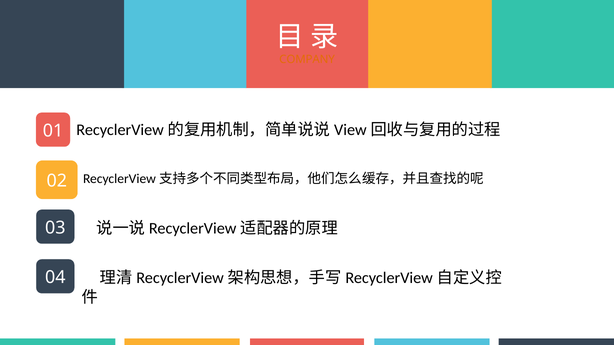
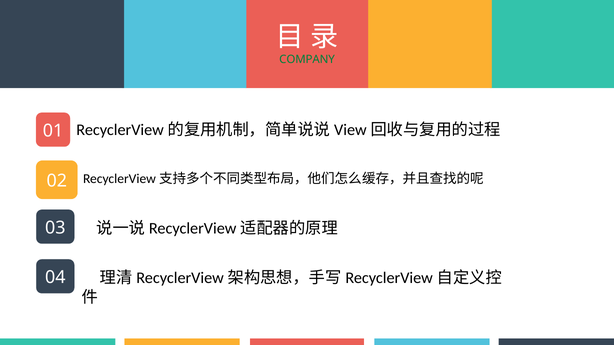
COMPANY colour: orange -> green
